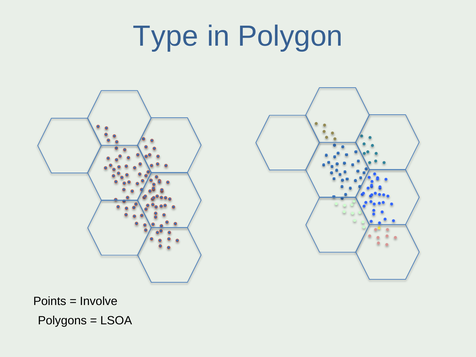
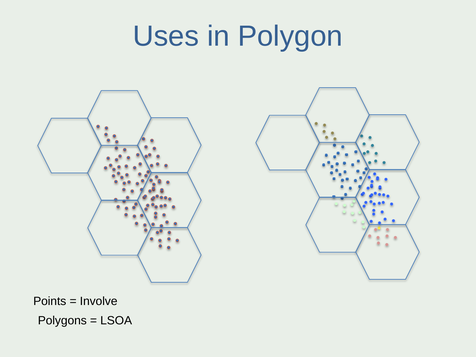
Type: Type -> Uses
